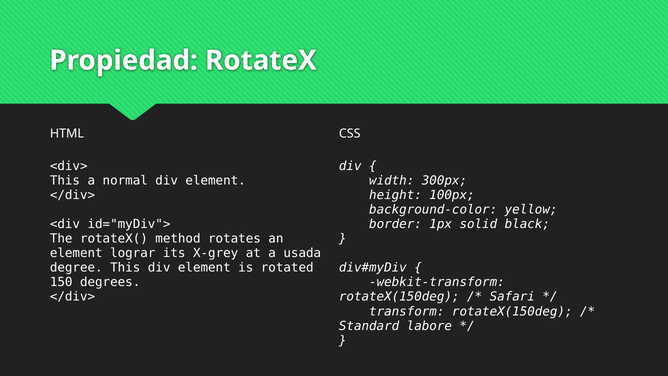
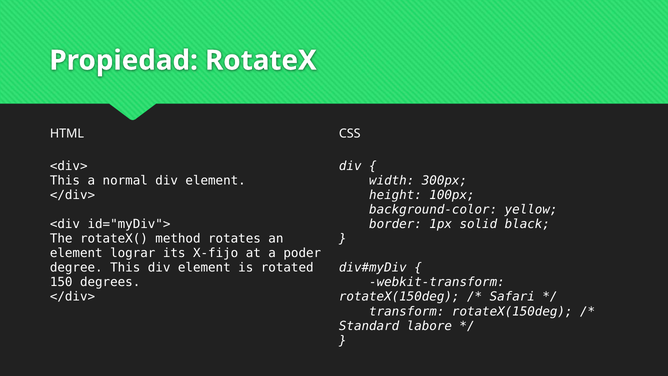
X-grey: X-grey -> X-fijo
usada: usada -> poder
